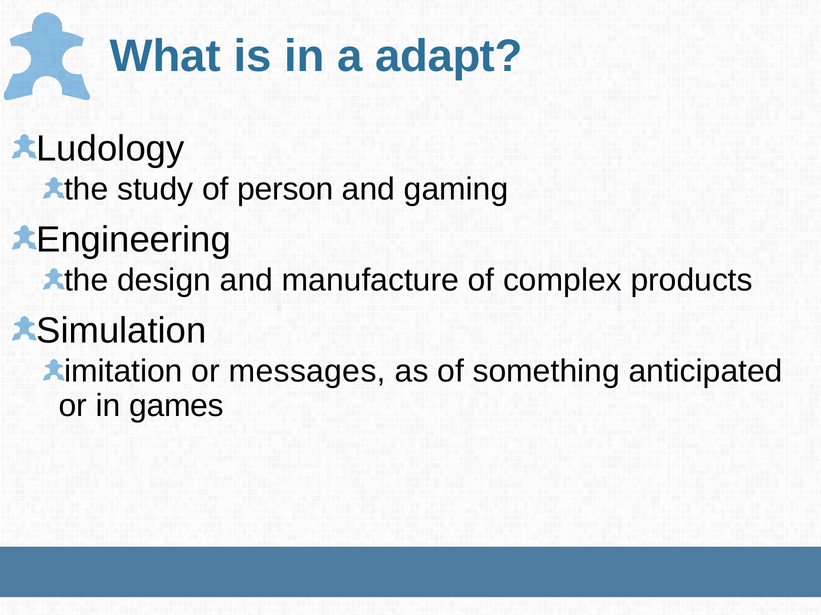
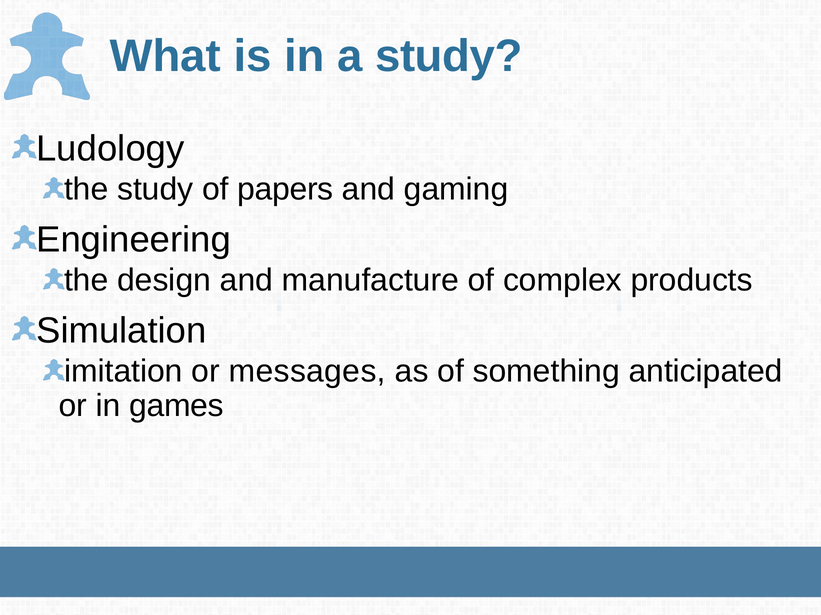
a adapt: adapt -> study
person: person -> papers
